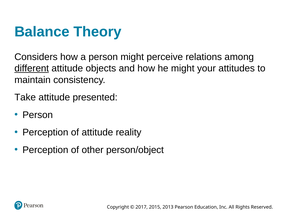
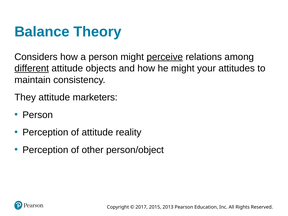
perceive underline: none -> present
Take: Take -> They
presented: presented -> marketers
